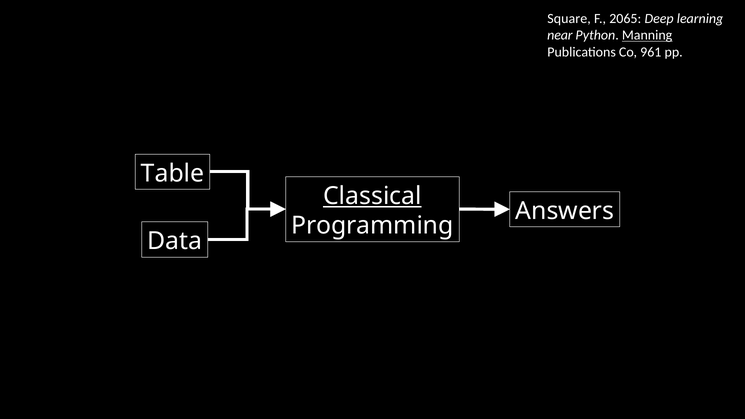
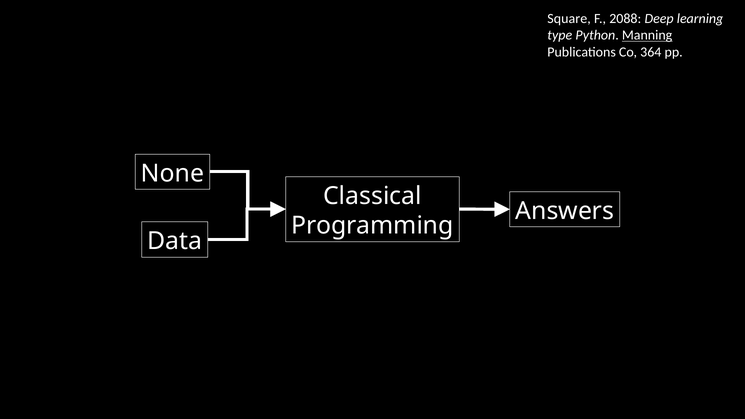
2065: 2065 -> 2088
near: near -> type
961: 961 -> 364
Table: Table -> None
Classical underline: present -> none
